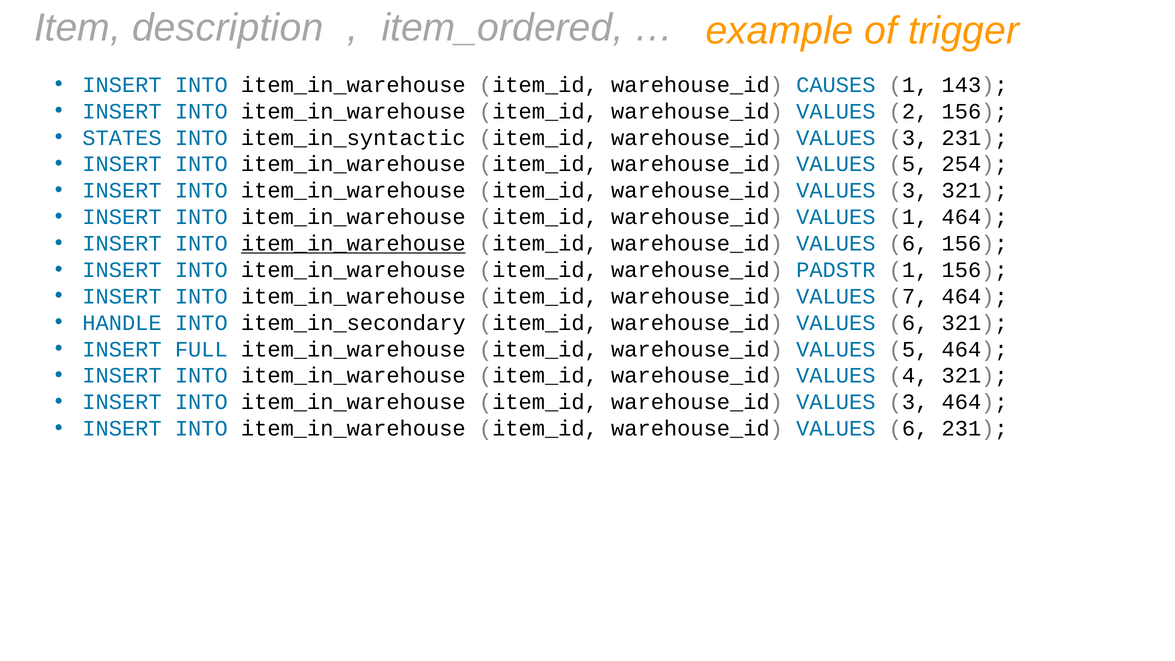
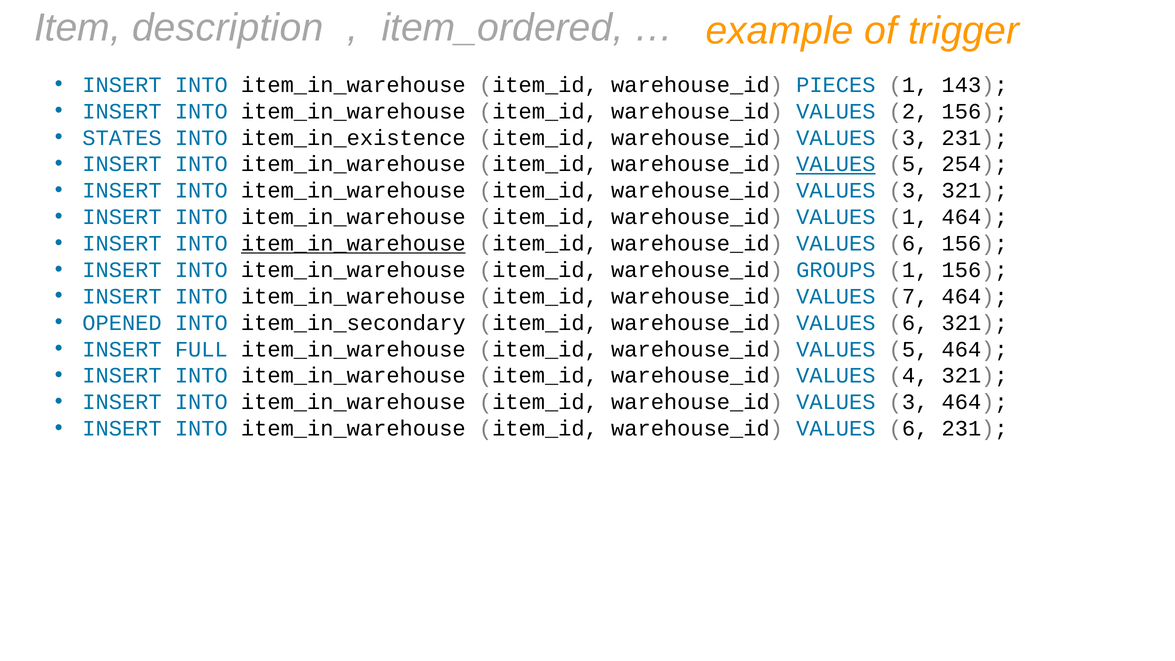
CAUSES: CAUSES -> PIECES
item_in_syntactic: item_in_syntactic -> item_in_existence
VALUES at (836, 164) underline: none -> present
PADSTR: PADSTR -> GROUPS
HANDLE: HANDLE -> OPENED
